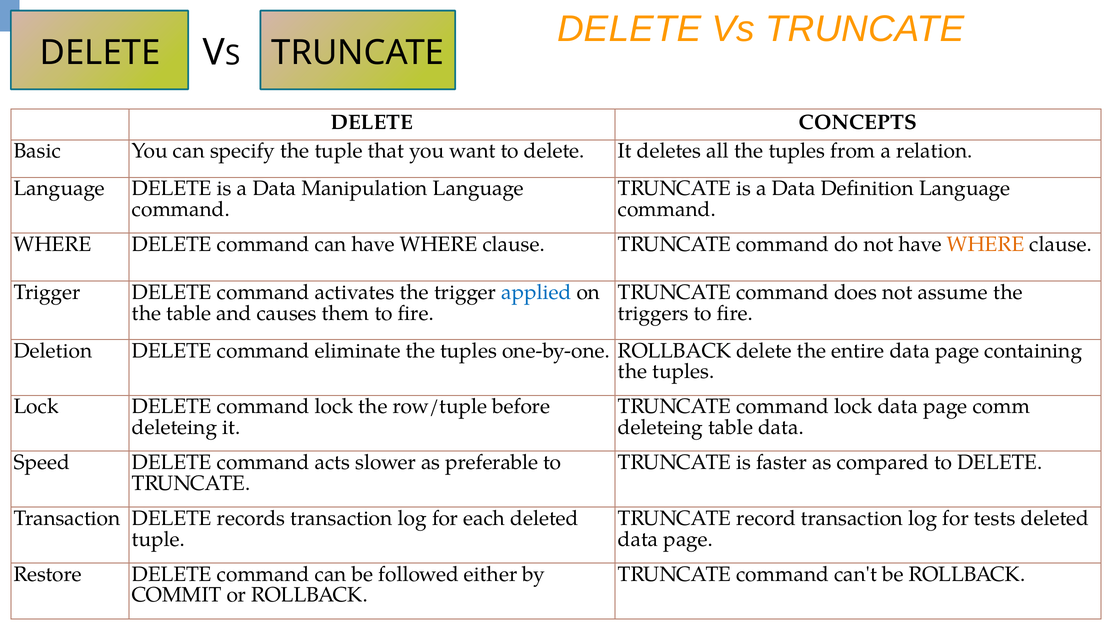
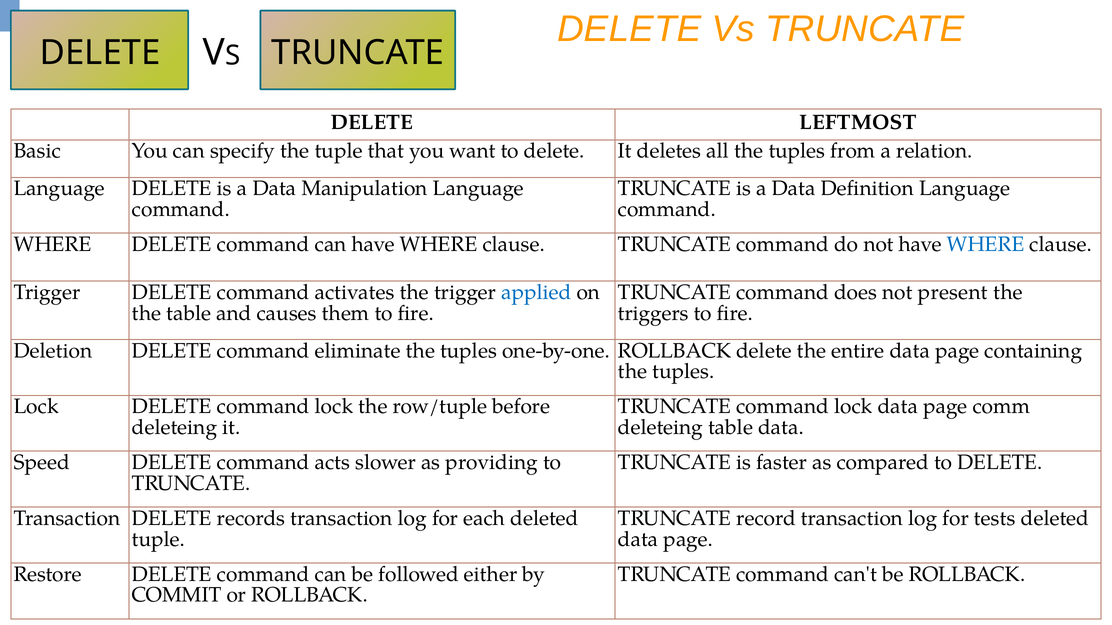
CONCEPTS: CONCEPTS -> LEFTMOST
WHERE at (985, 245) colour: orange -> blue
assume: assume -> present
preferable: preferable -> providing
